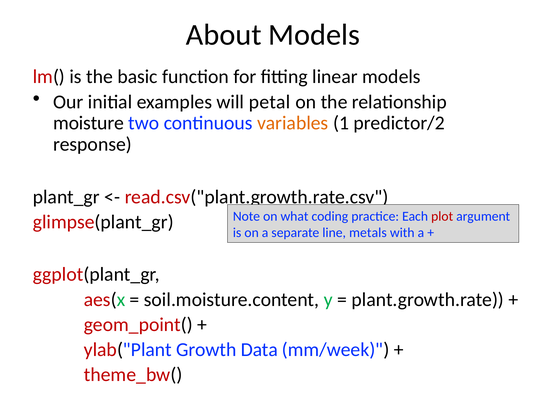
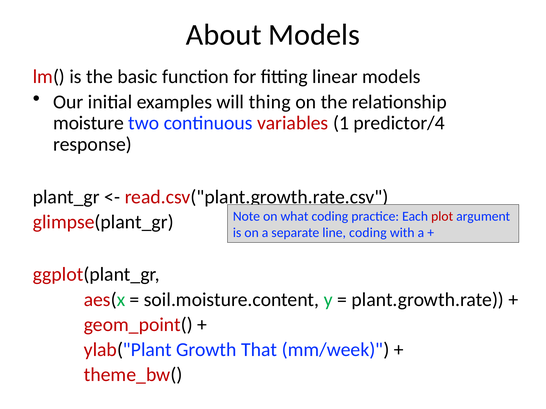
petal: petal -> thing
variables colour: orange -> red
predictor/2: predictor/2 -> predictor/4
line metals: metals -> coding
Data: Data -> That
